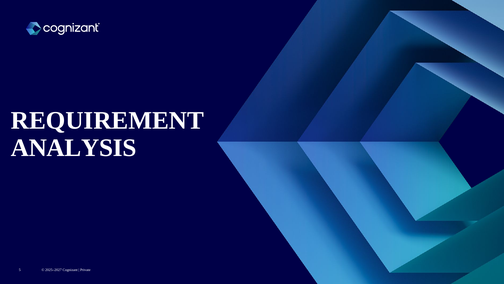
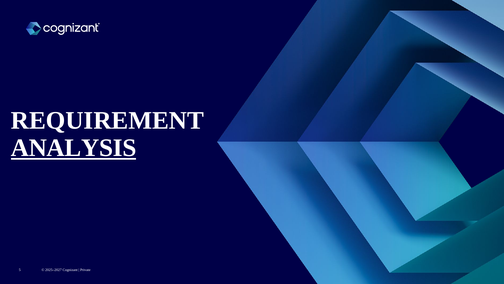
ANALYSIS underline: none -> present
